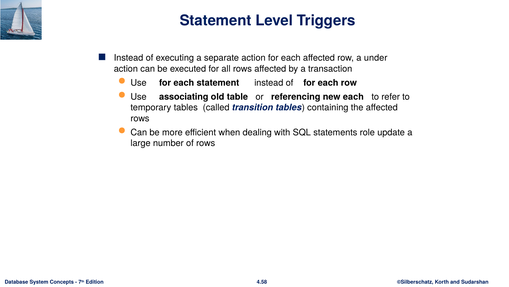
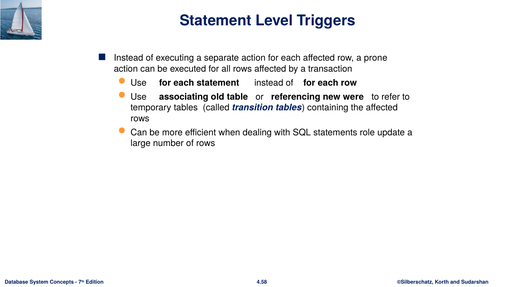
under: under -> prone
new each: each -> were
